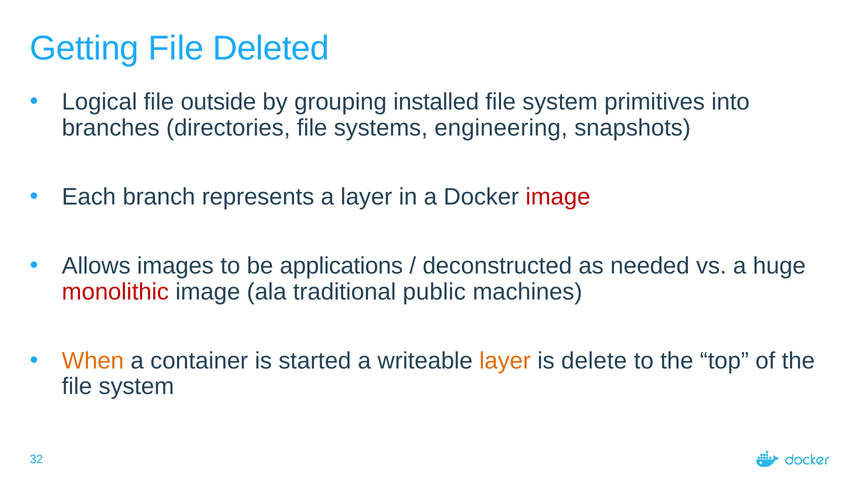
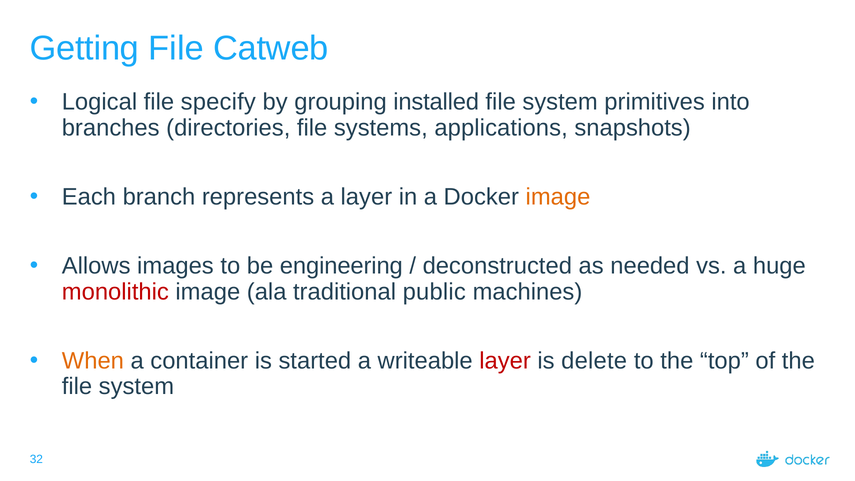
Deleted: Deleted -> Catweb
outside: outside -> specify
engineering: engineering -> applications
image at (558, 197) colour: red -> orange
applications: applications -> engineering
layer at (505, 361) colour: orange -> red
